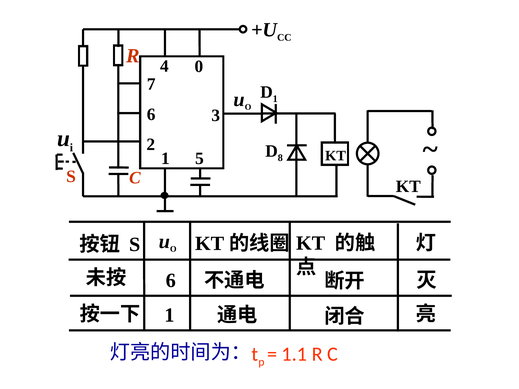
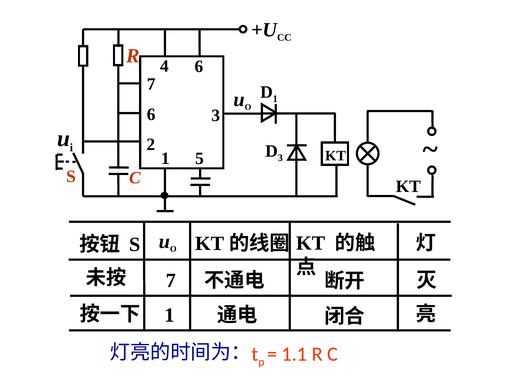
4 0: 0 -> 6
8 at (280, 158): 8 -> 3
6 at (171, 281): 6 -> 7
